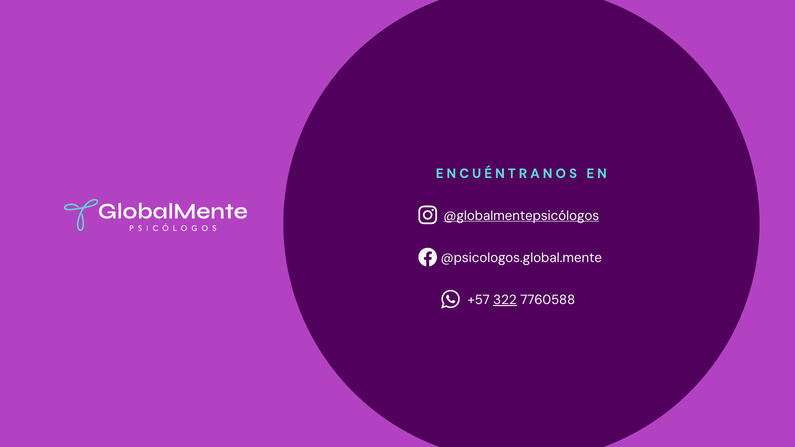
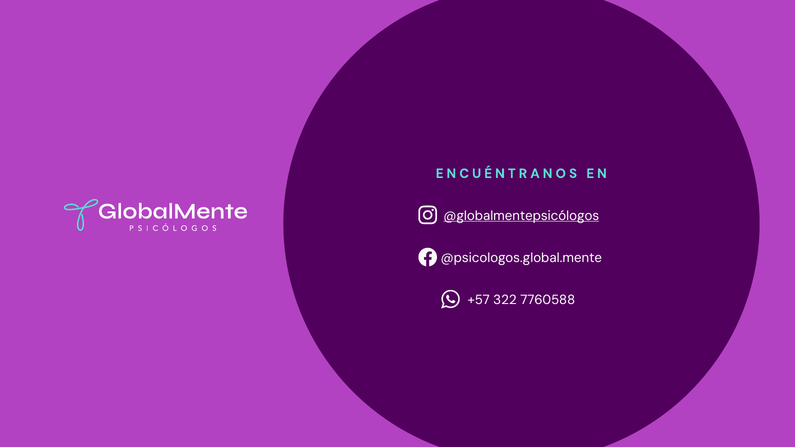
322 underline: present -> none
